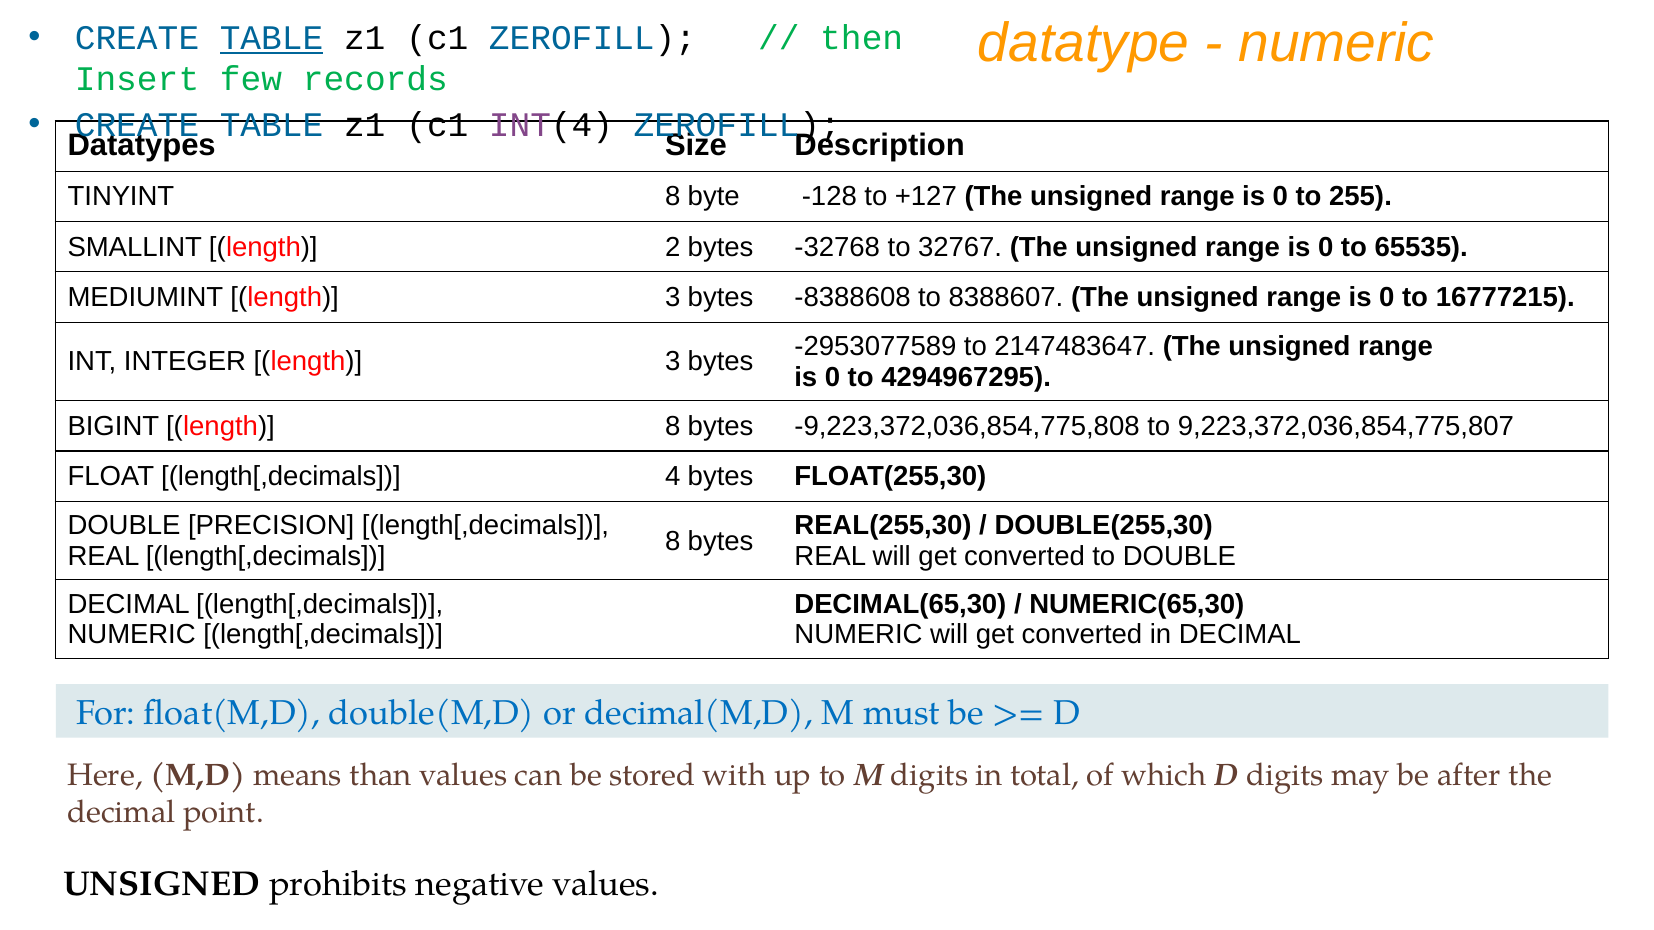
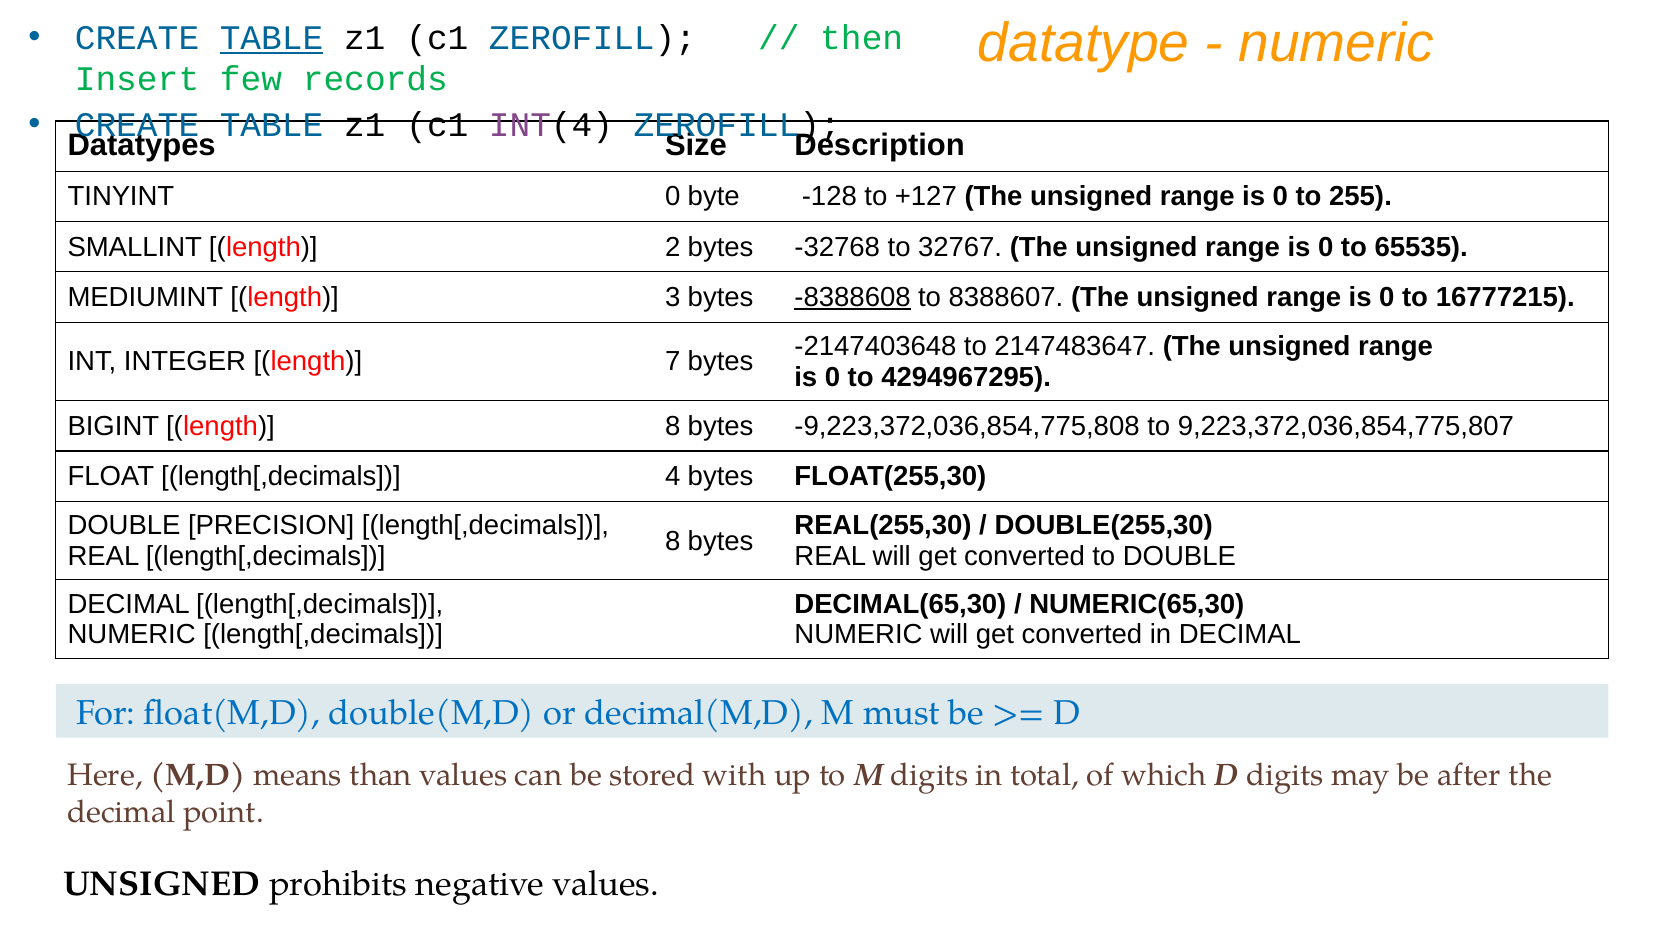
TINYINT 8: 8 -> 0
-8388608 underline: none -> present
-2953077589: -2953077589 -> -2147403648
INTEGER length 3: 3 -> 7
